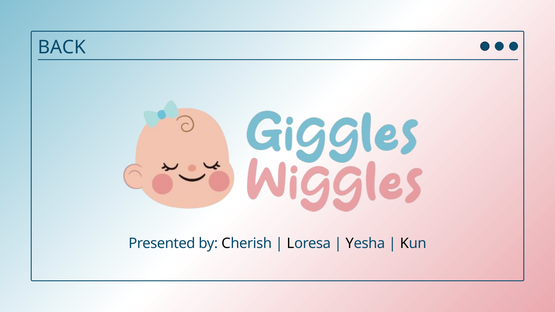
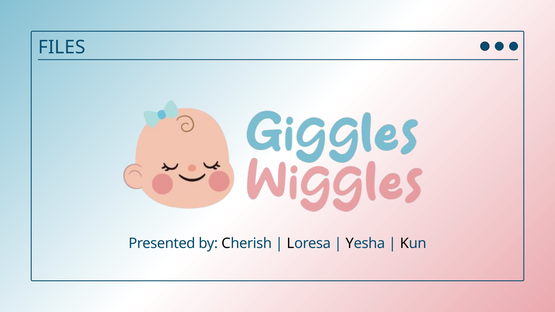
BACK: BACK -> FILES
